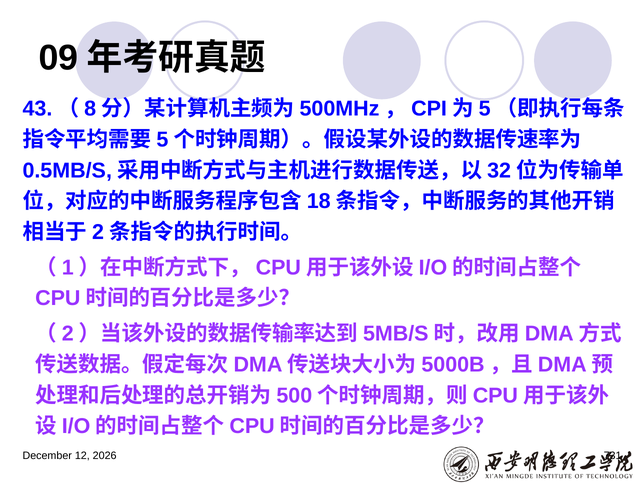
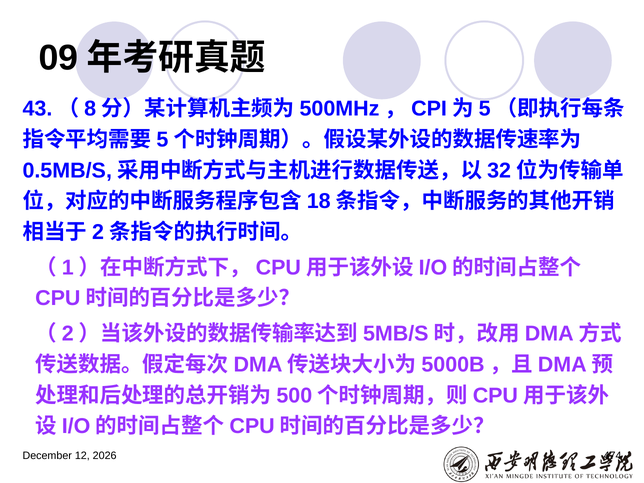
731: 731 -> 474
